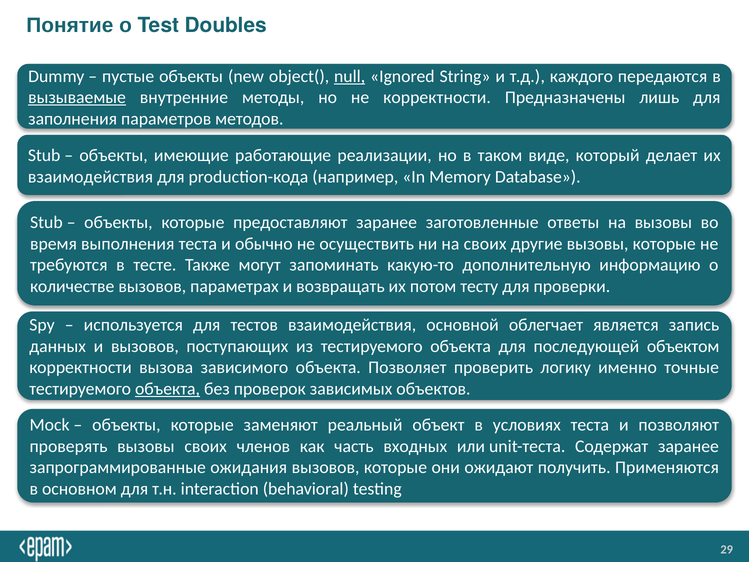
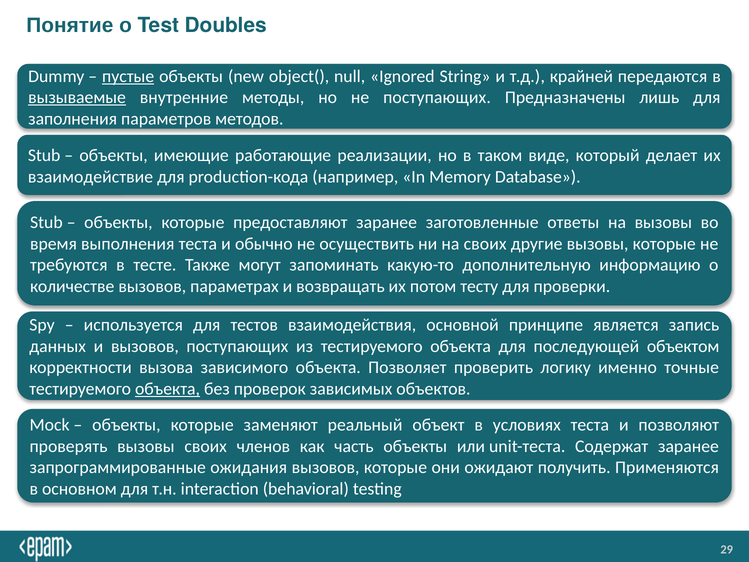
пустые underline: none -> present
null underline: present -> none
каждого: каждого -> крайней
не корректности: корректности -> поступающих
взаимодействия at (90, 177): взаимодействия -> взаимодействие
облегчает: облегчает -> принципе
часть входных: входных -> объекты
